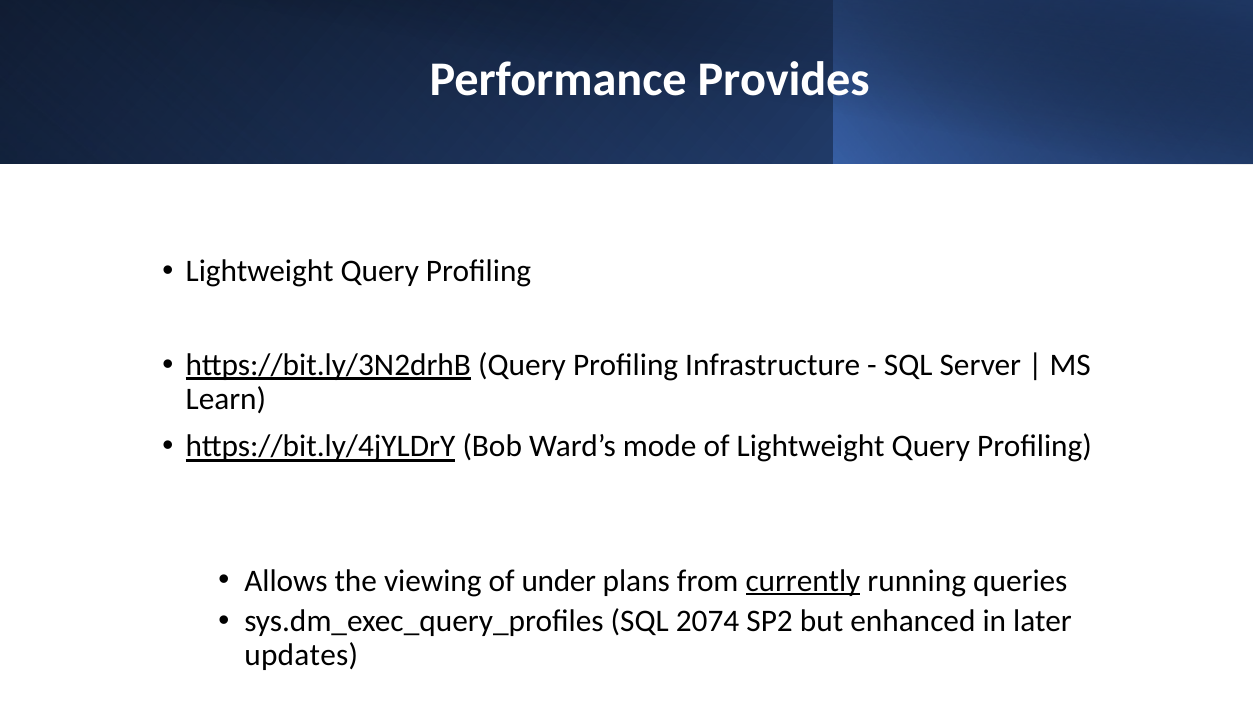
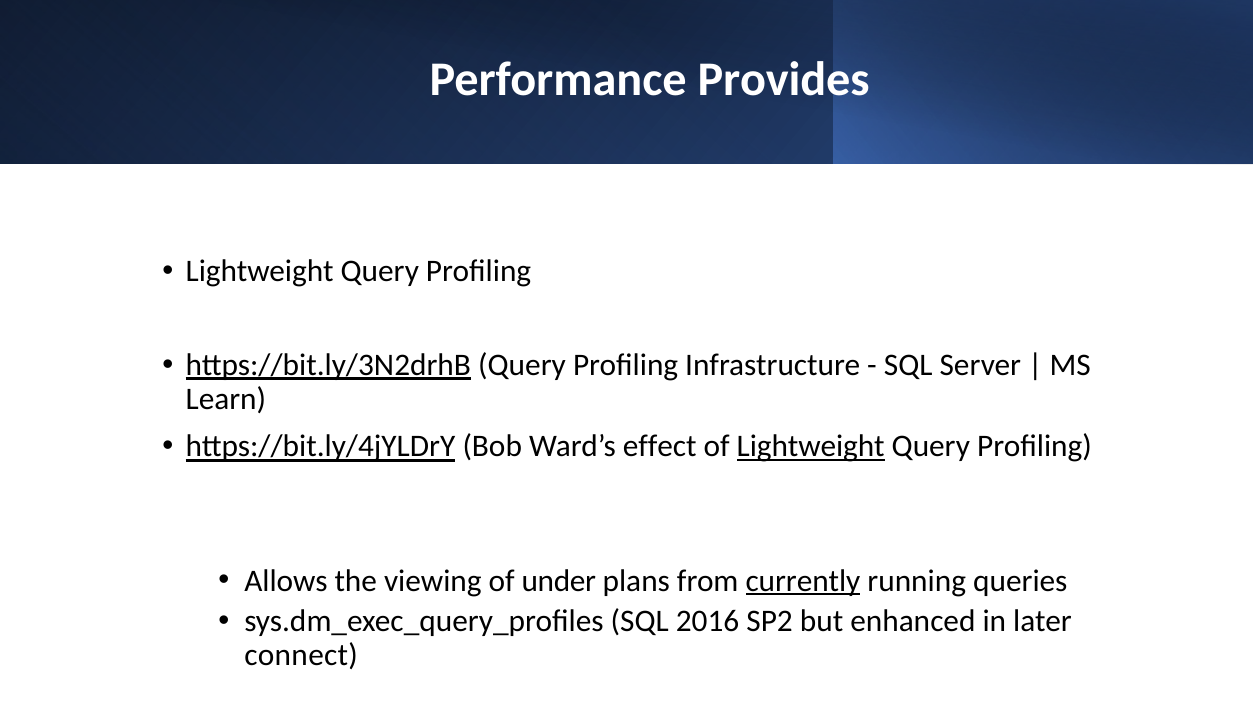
mode: mode -> effect
Lightweight at (811, 447) underline: none -> present
2074: 2074 -> 2016
updates: updates -> connect
